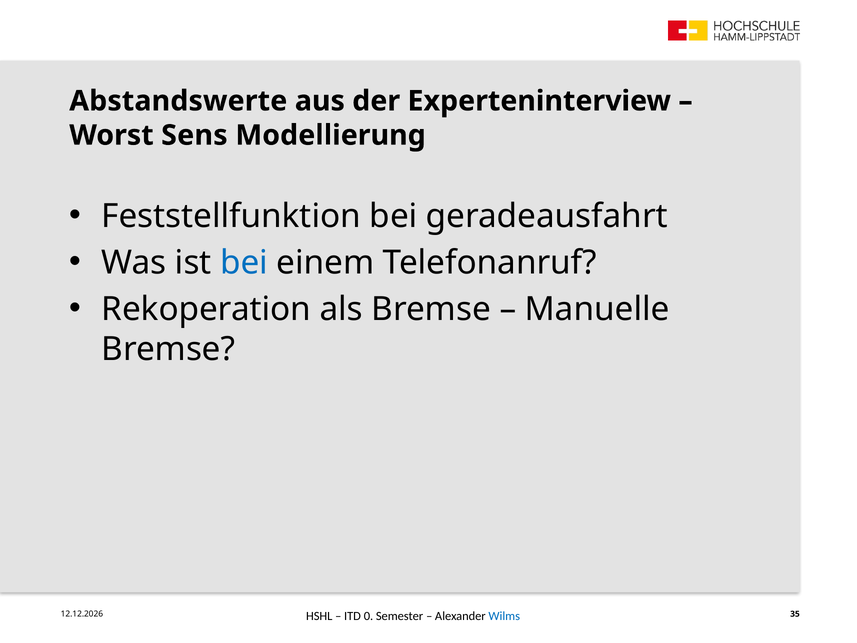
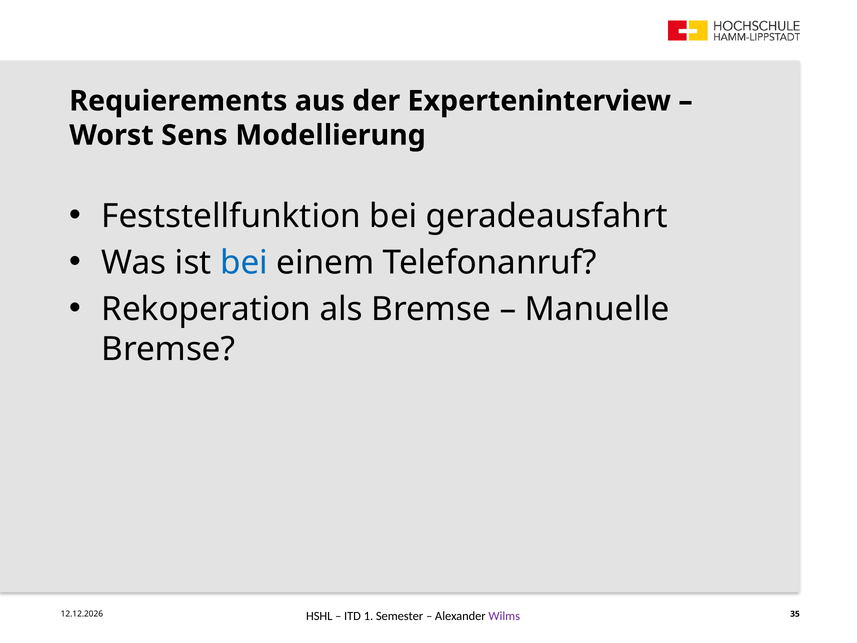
Abstandswerte: Abstandswerte -> Requierements
0: 0 -> 1
Wilms colour: blue -> purple
